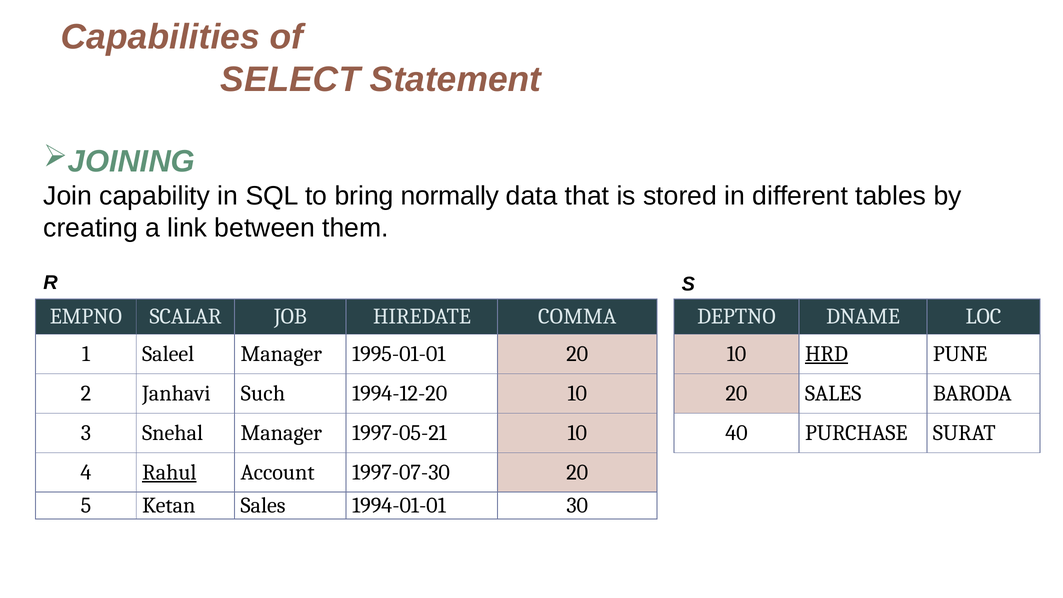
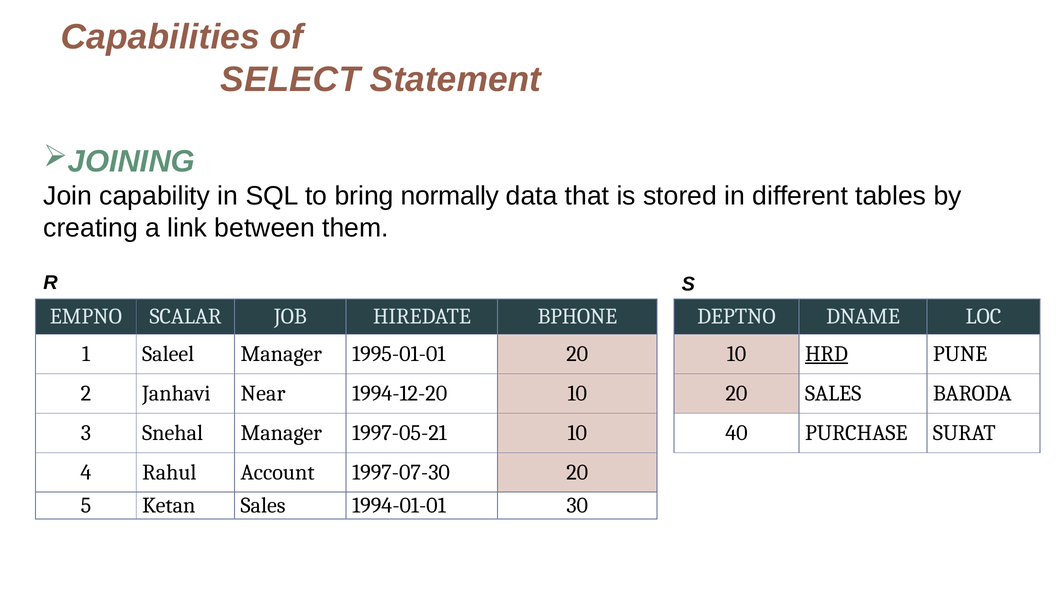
COMMA: COMMA -> BPHONE
Such: Such -> Near
Rahul underline: present -> none
